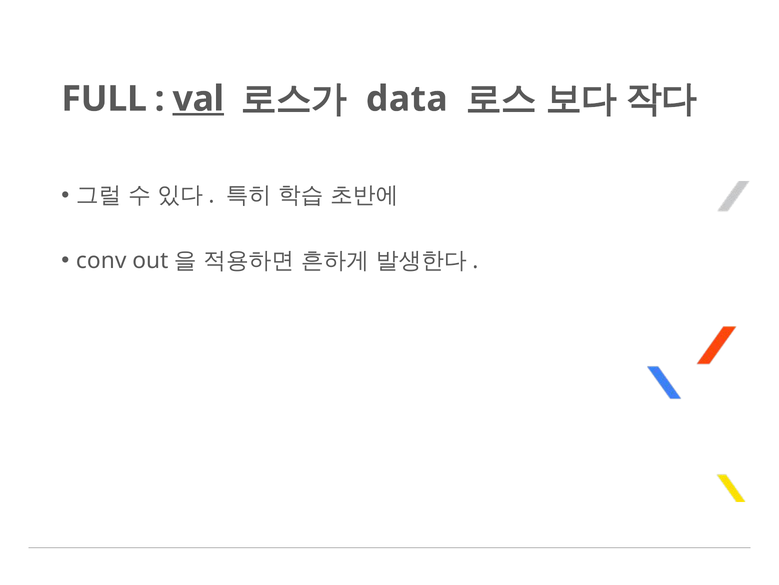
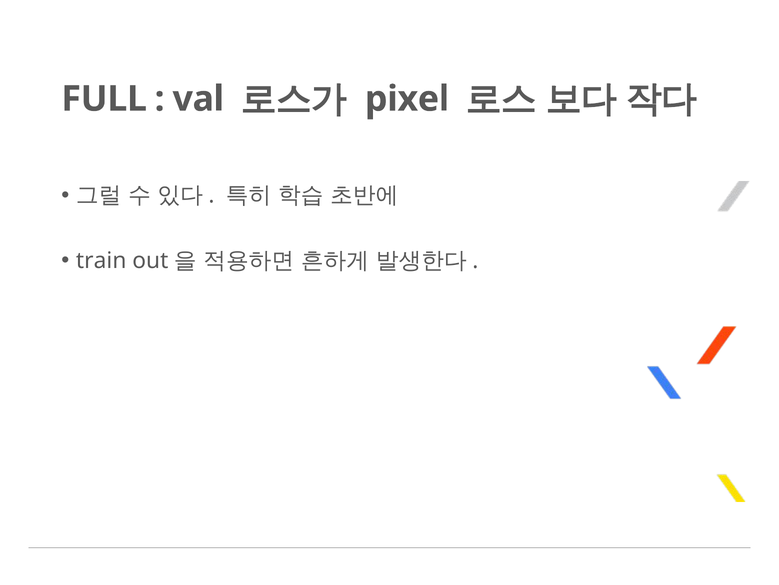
val underline: present -> none
data: data -> pixel
conv: conv -> train
